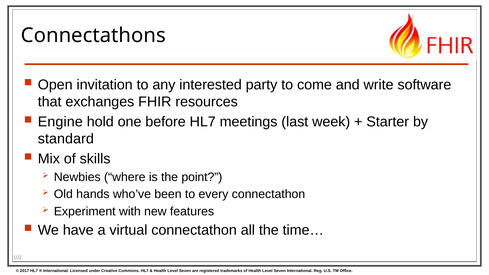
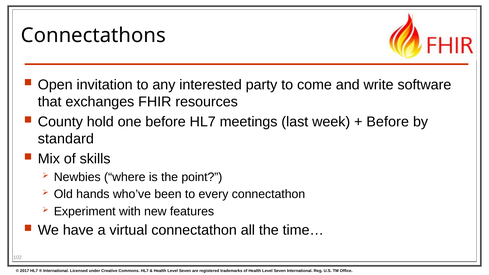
Engine: Engine -> County
Starter at (388, 122): Starter -> Before
